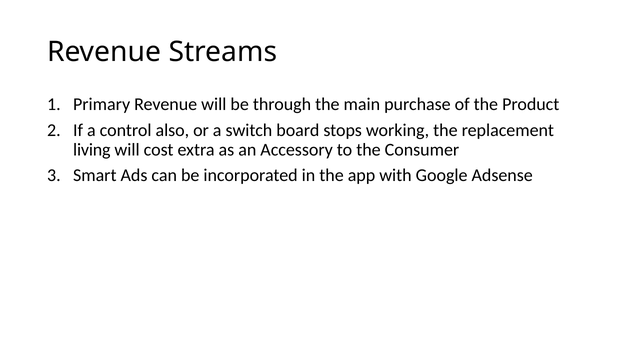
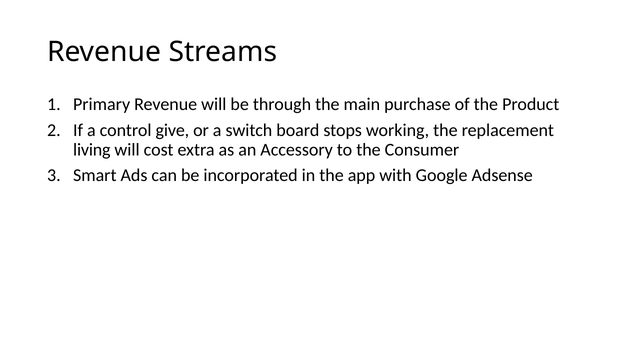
also: also -> give
